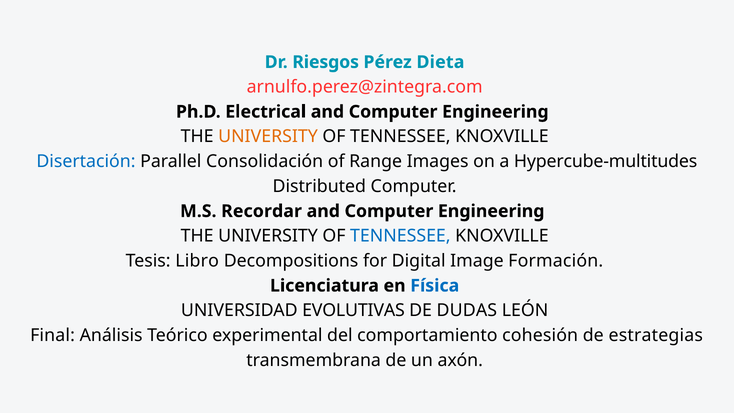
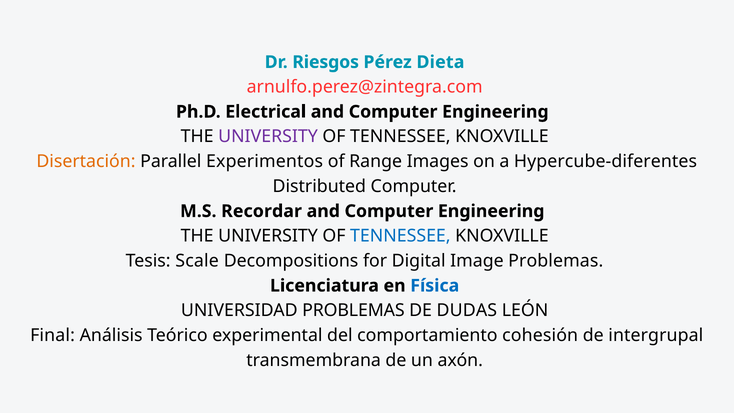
UNIVERSITY at (268, 137) colour: orange -> purple
Disertación colour: blue -> orange
Consolidación: Consolidación -> Experimentos
Hypercube-multitudes: Hypercube-multitudes -> Hypercube-diferentes
Libro: Libro -> Scale
Image Formación: Formación -> Problemas
UNIVERSIDAD EVOLUTIVAS: EVOLUTIVAS -> PROBLEMAS
estrategias: estrategias -> intergrupal
